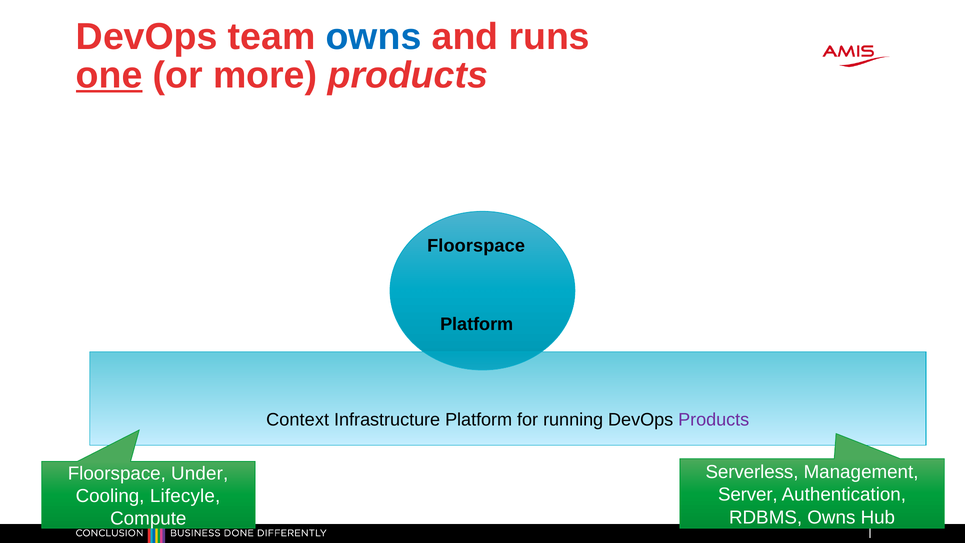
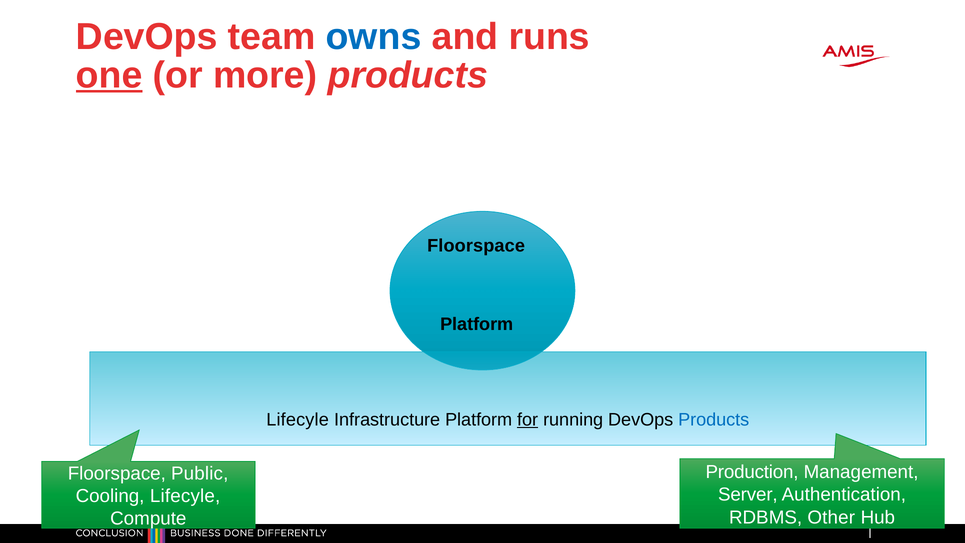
Context at (298, 420): Context -> Lifecyle
for underline: none -> present
Products at (714, 420) colour: purple -> blue
Serverless: Serverless -> Production
Under: Under -> Public
RDBMS Owns: Owns -> Other
